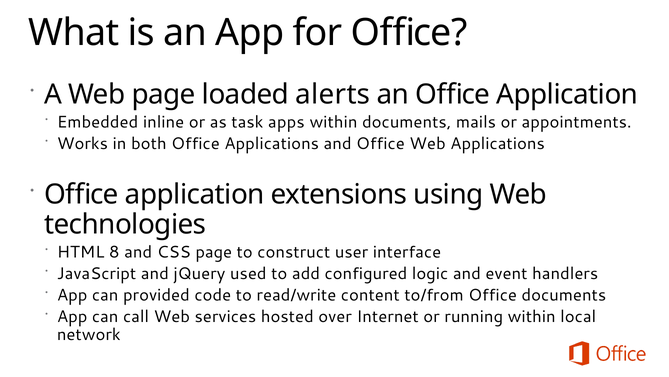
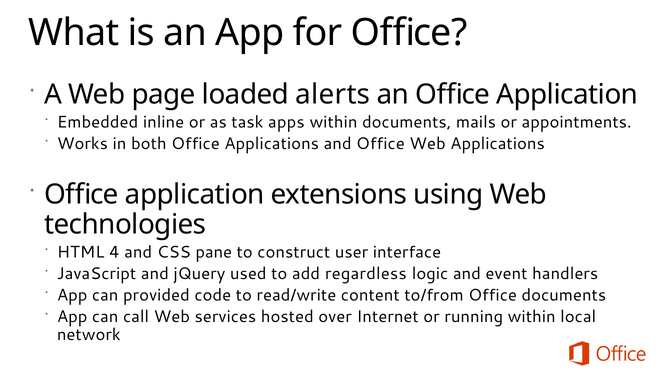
8: 8 -> 4
CSS page: page -> pane
configured: configured -> regardless
